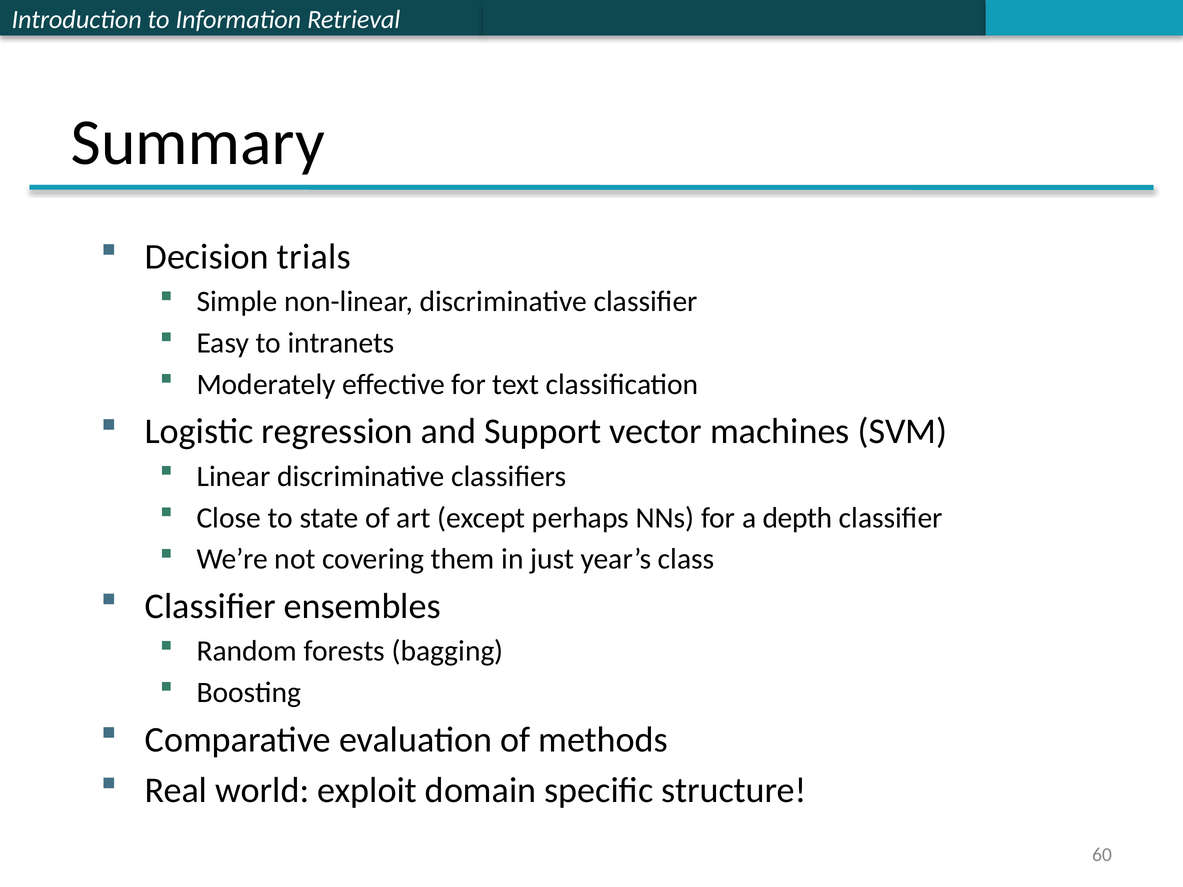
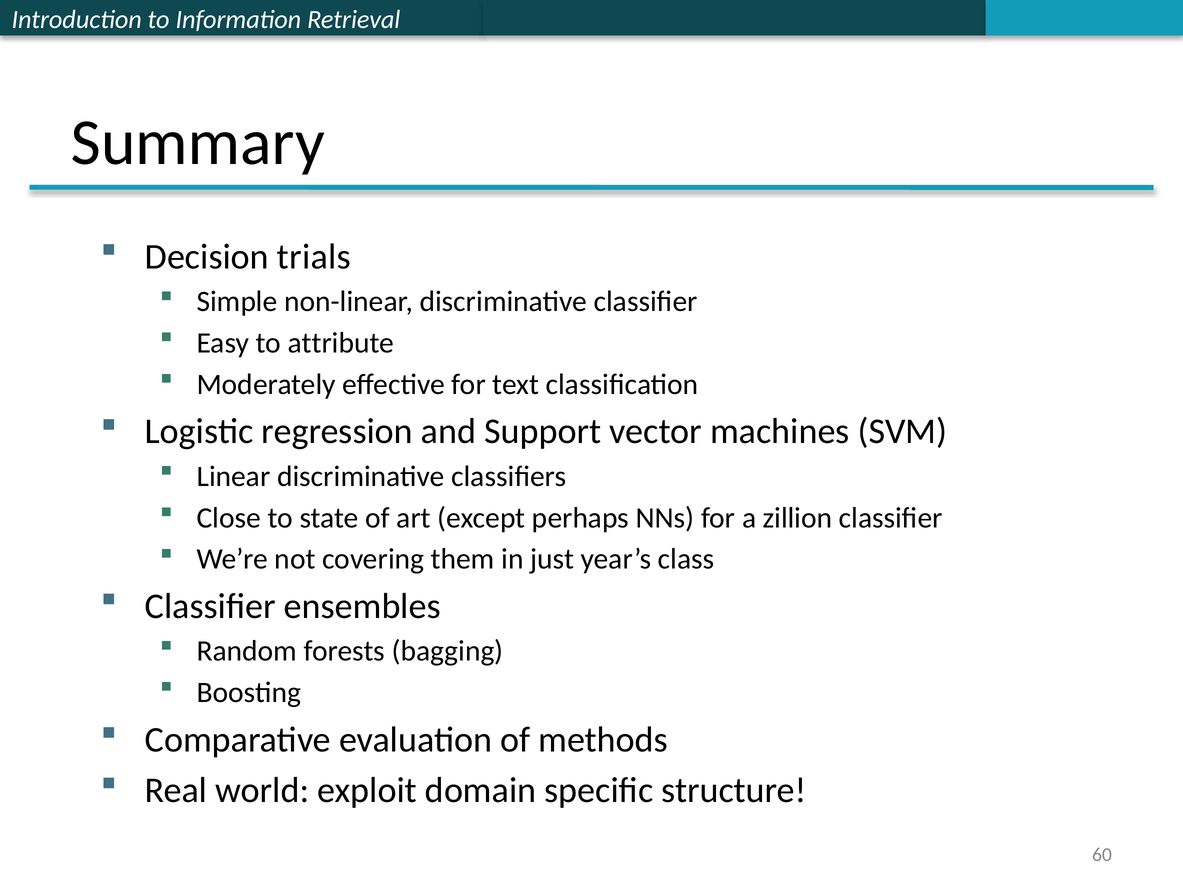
intranets: intranets -> attribute
depth: depth -> zillion
